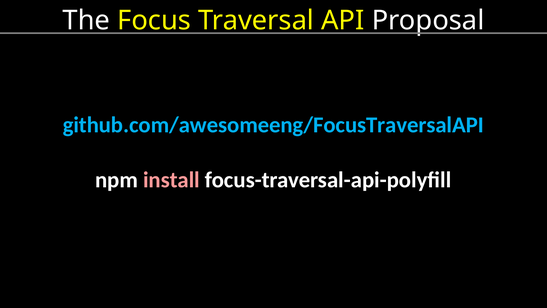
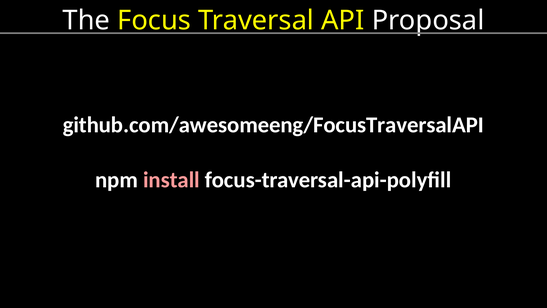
github.com/awesomeeng/FocusTraversalAPI colour: light blue -> white
